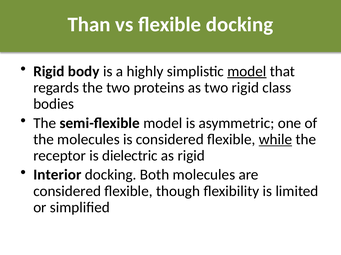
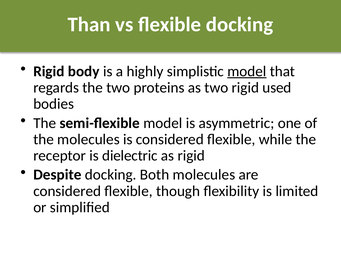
class: class -> used
while underline: present -> none
Interior: Interior -> Despite
